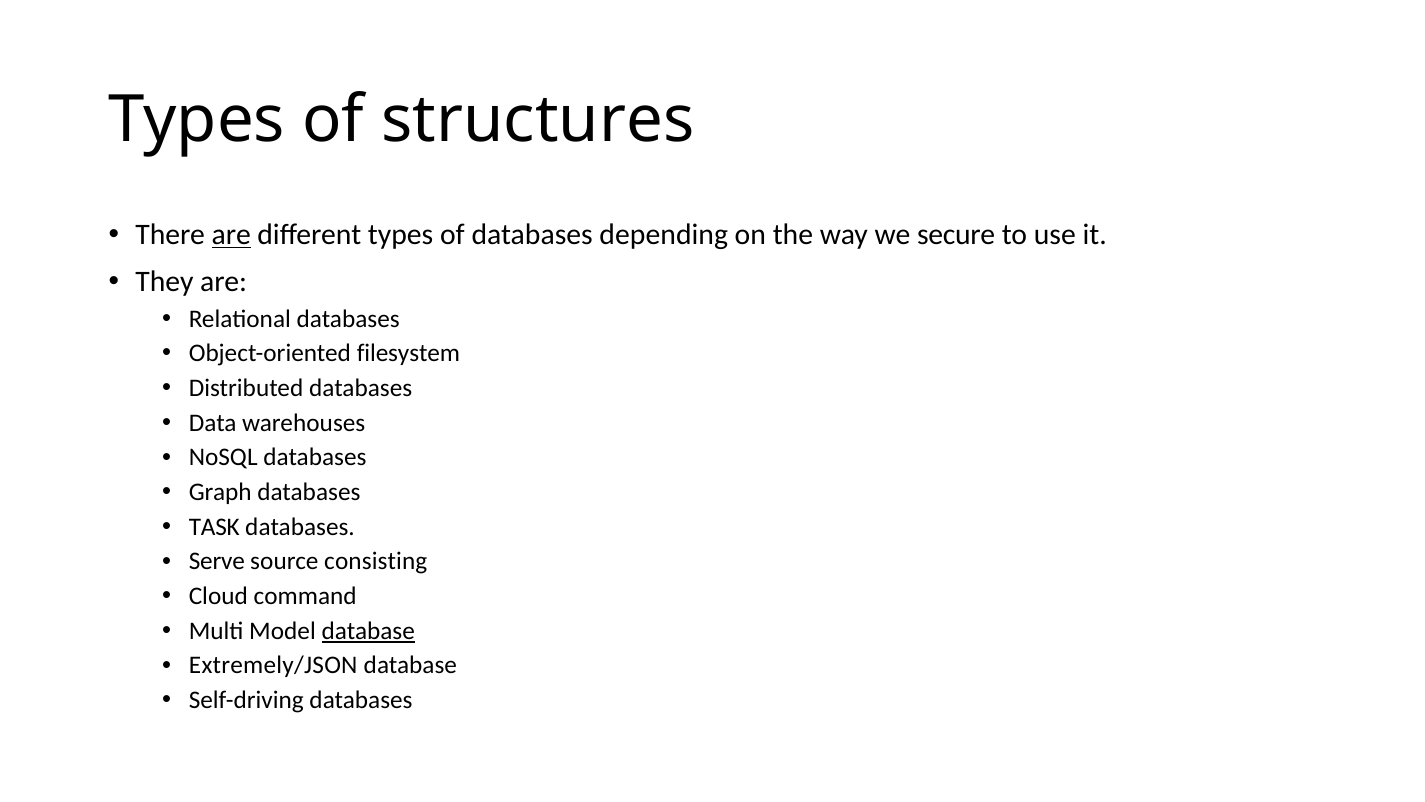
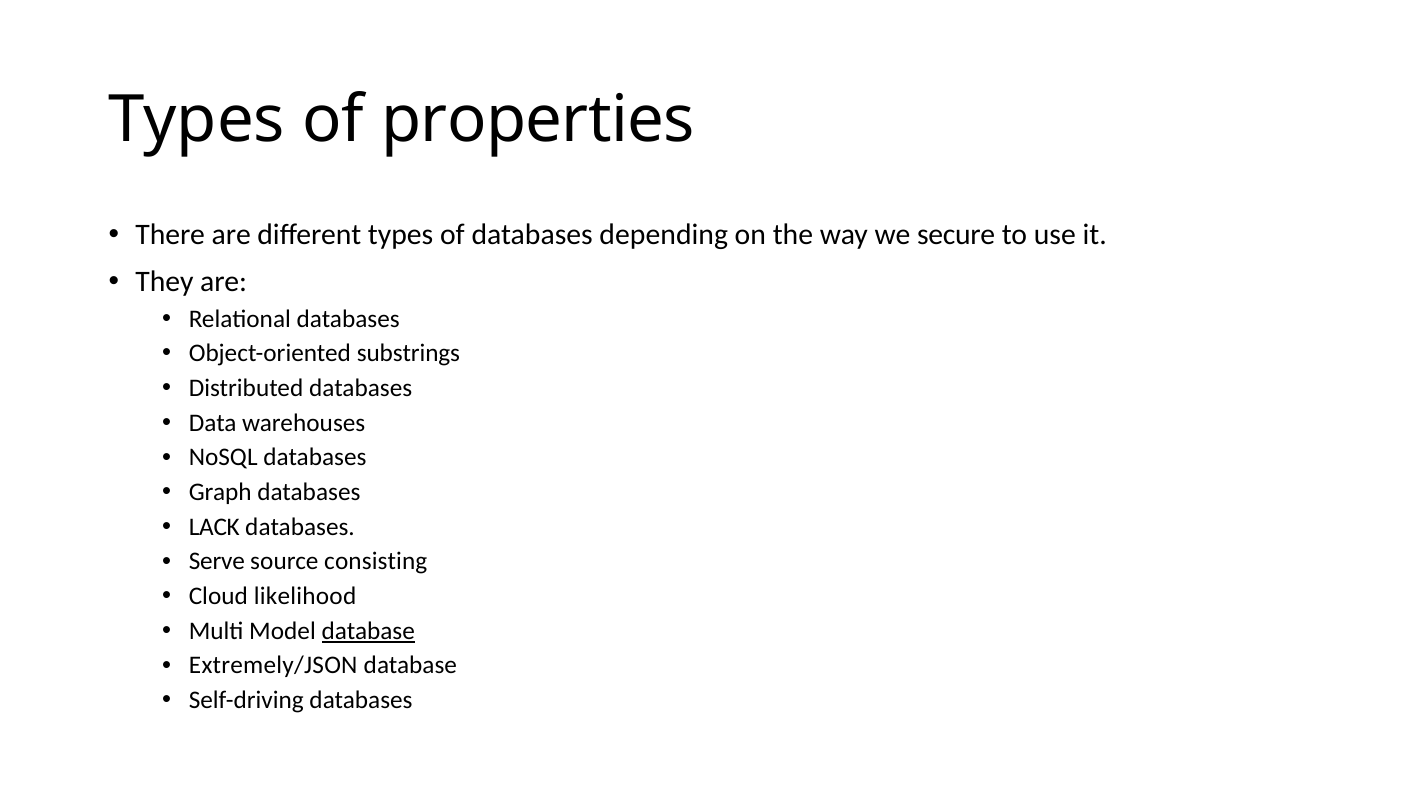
structures: structures -> properties
are at (231, 235) underline: present -> none
filesystem: filesystem -> substrings
TASK: TASK -> LACK
command: command -> likelihood
